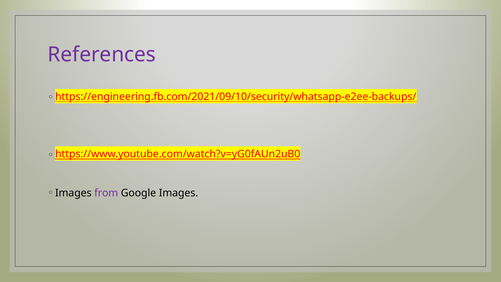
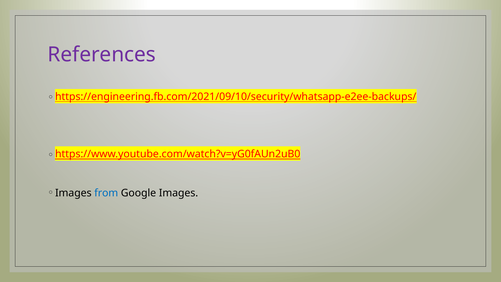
from colour: purple -> blue
